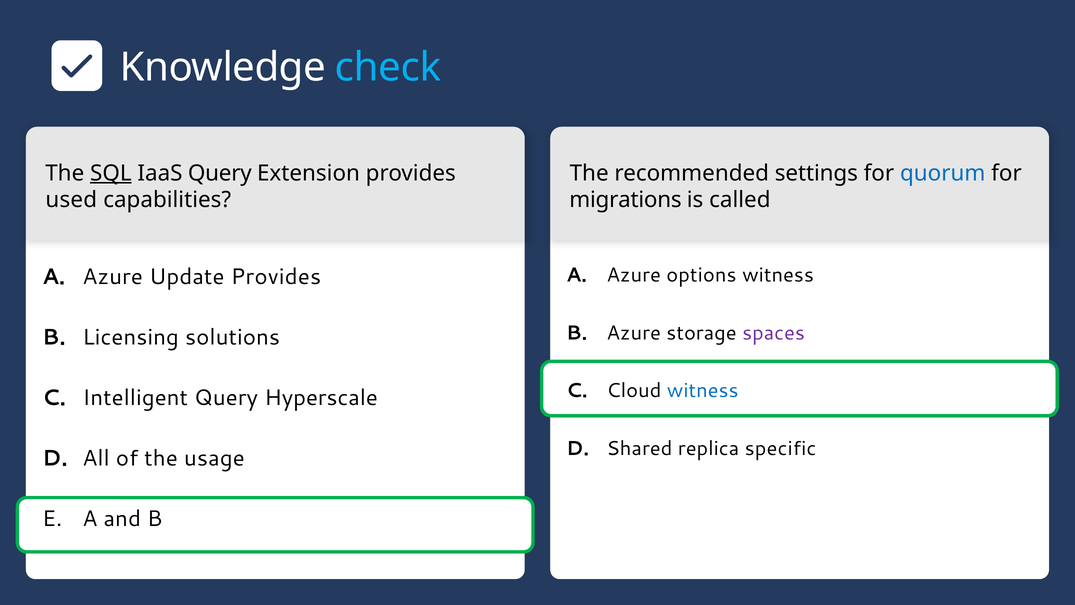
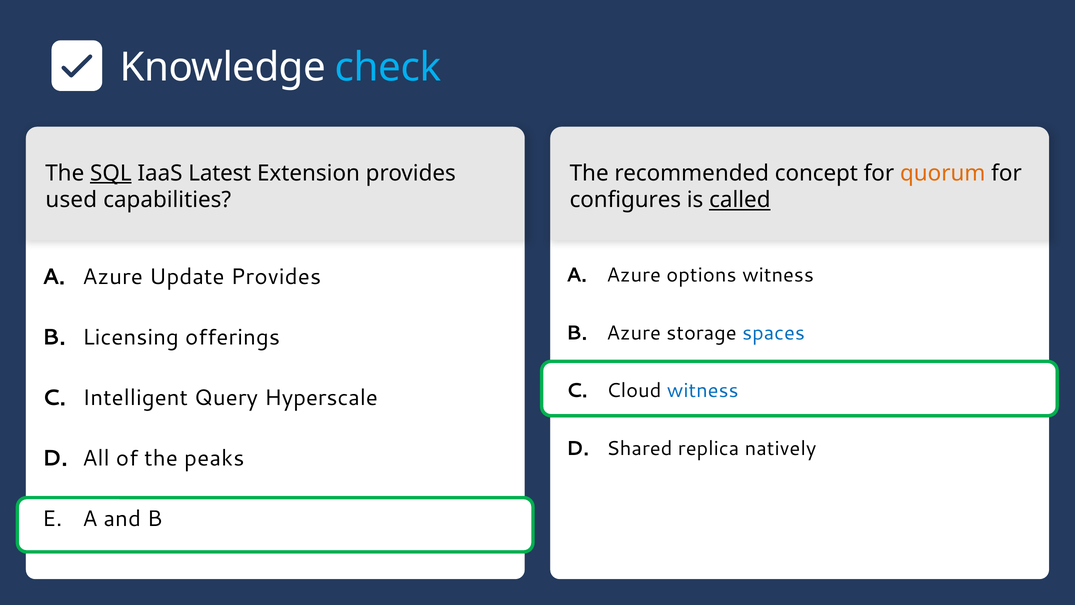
IaaS Query: Query -> Latest
settings: settings -> concept
quorum colour: blue -> orange
migrations: migrations -> configures
called underline: none -> present
spaces colour: purple -> blue
solutions: solutions -> offerings
specific: specific -> natively
usage: usage -> peaks
